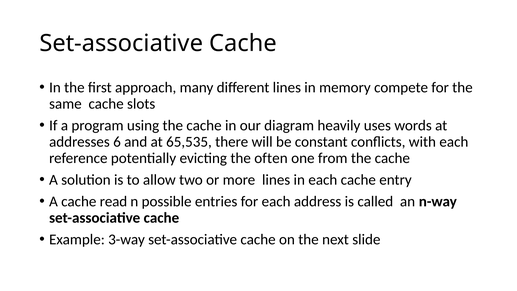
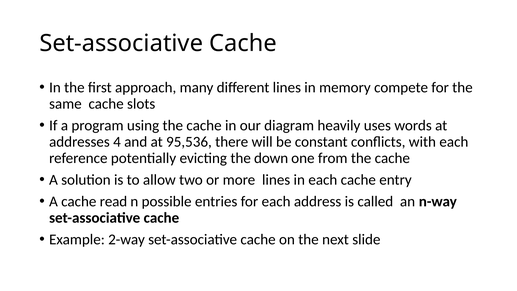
6: 6 -> 4
65,535: 65,535 -> 95,536
often: often -> down
3-way: 3-way -> 2-way
